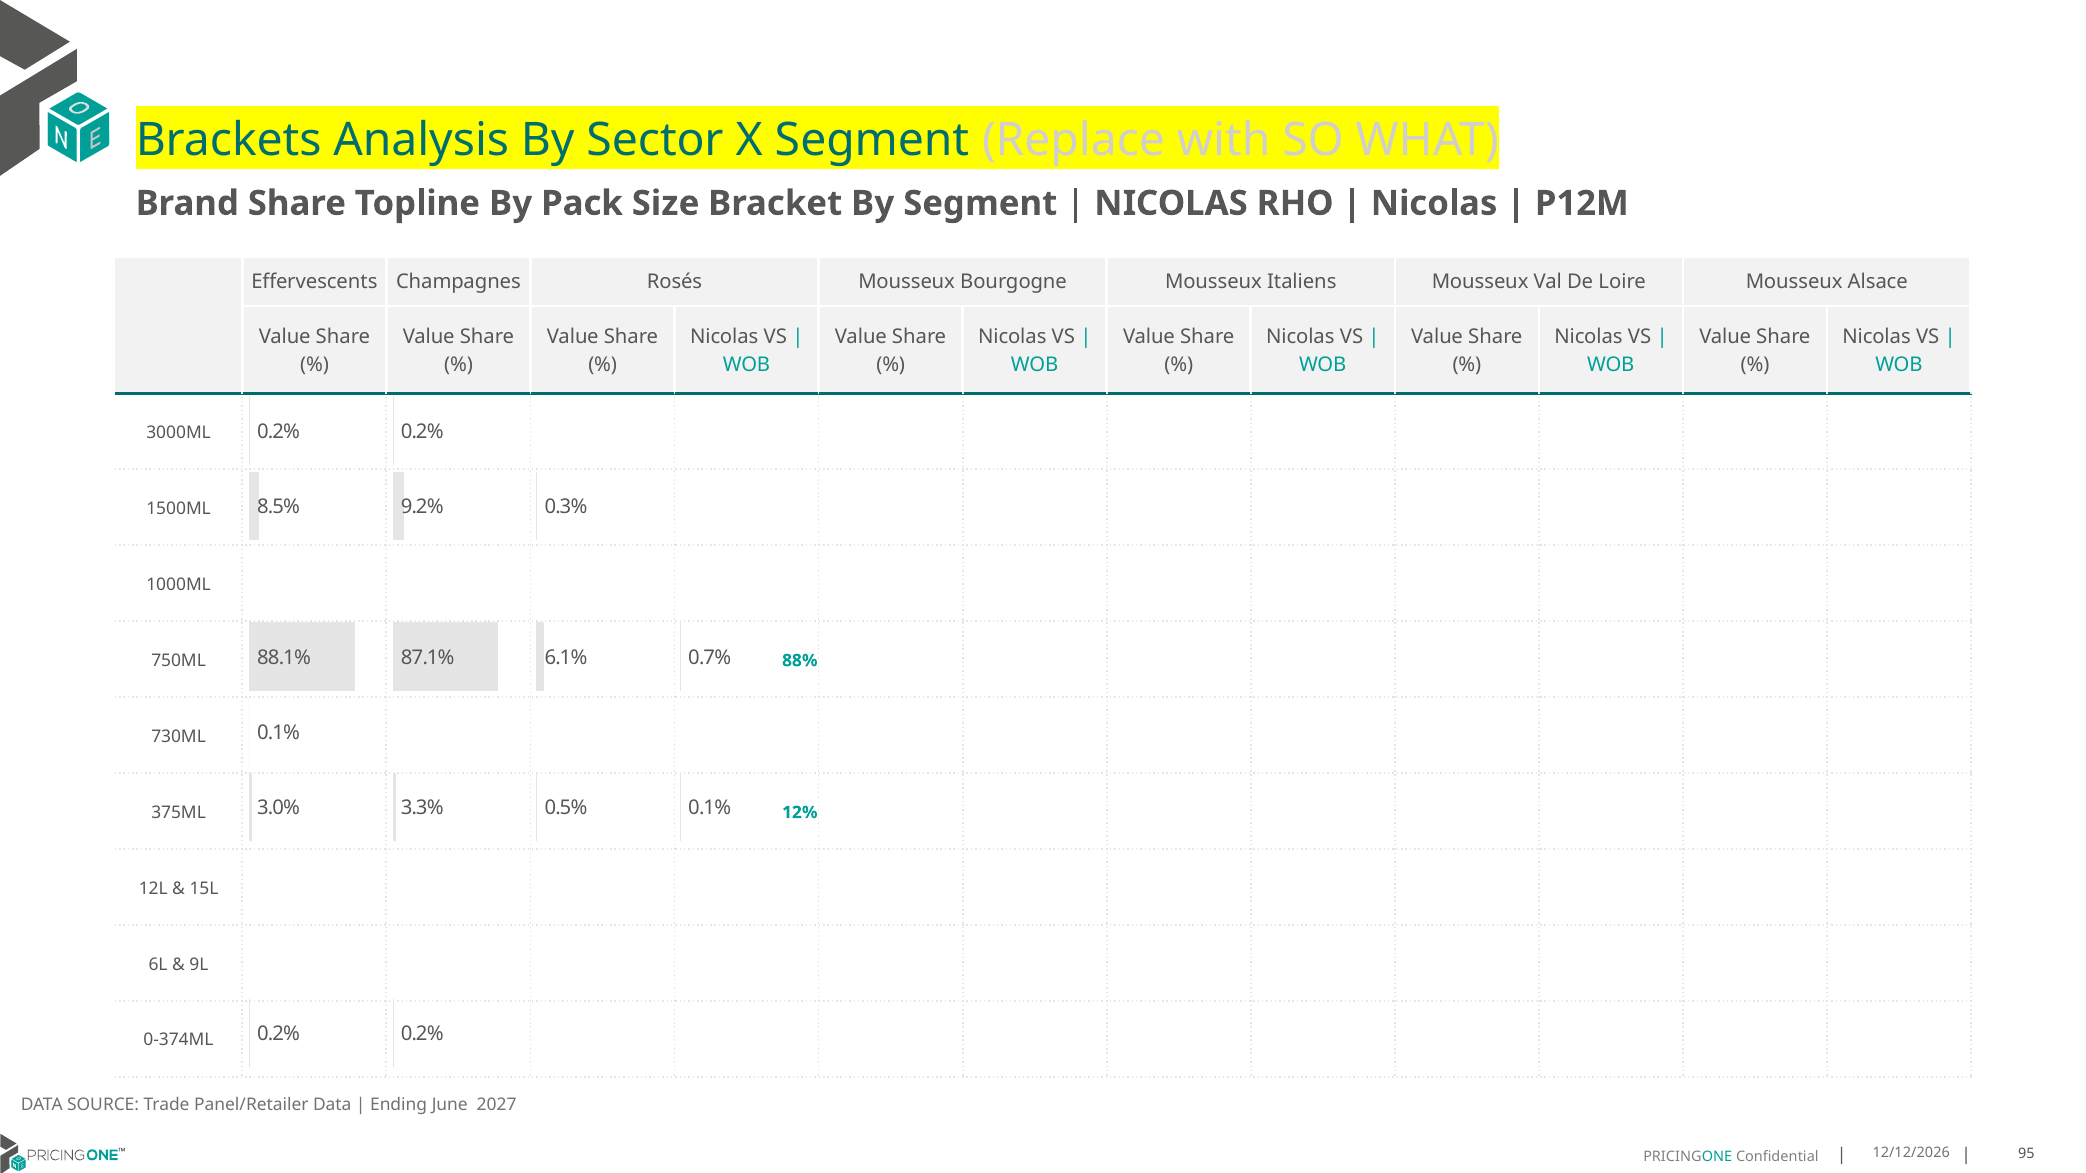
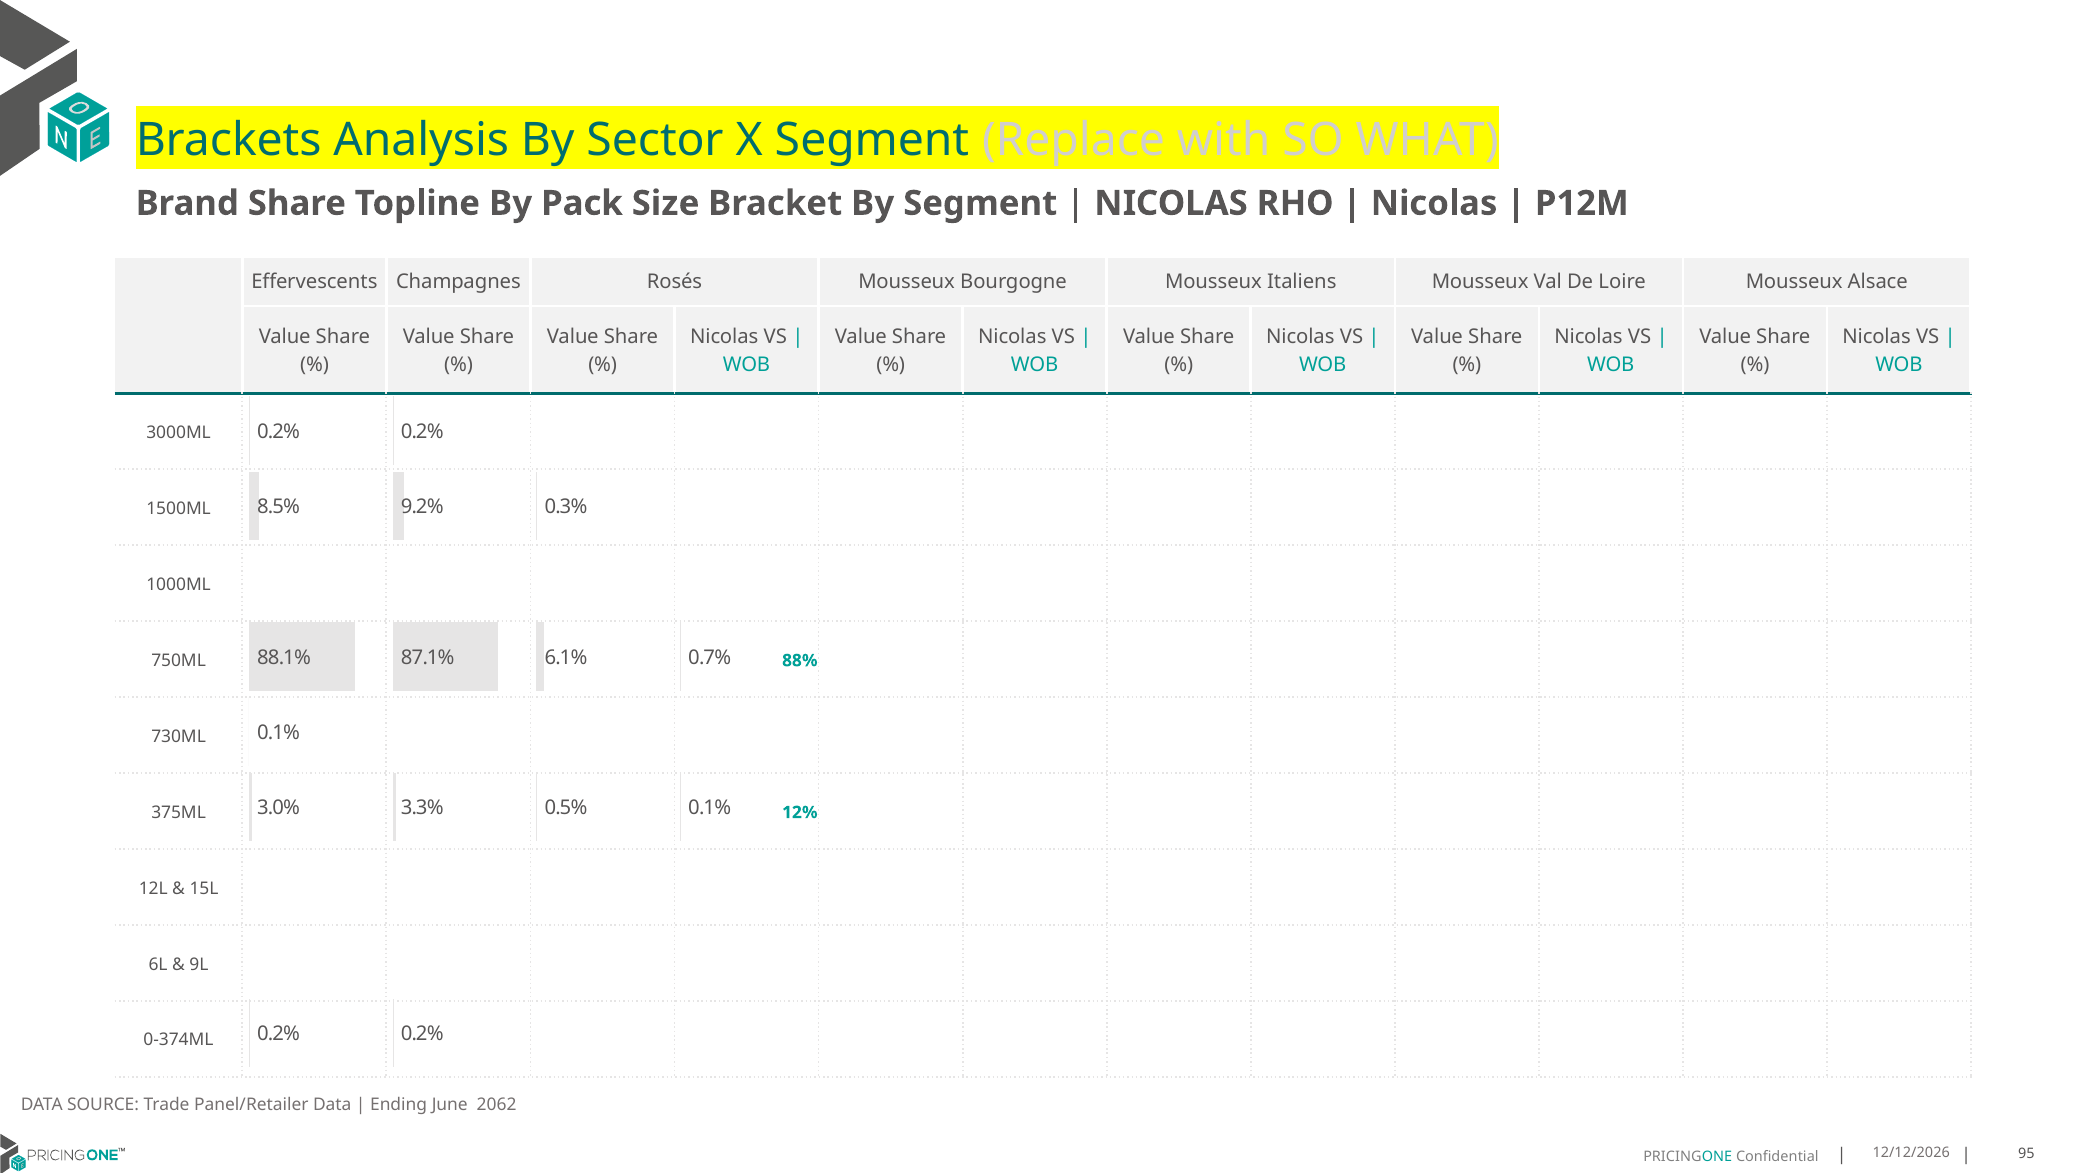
2027: 2027 -> 2062
